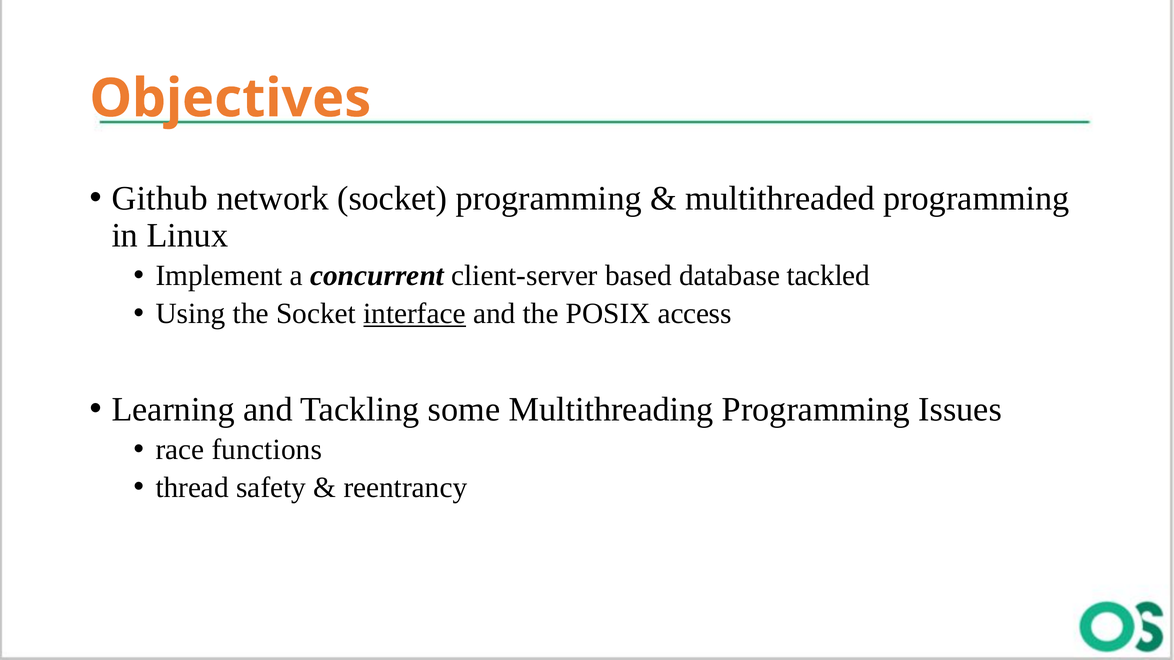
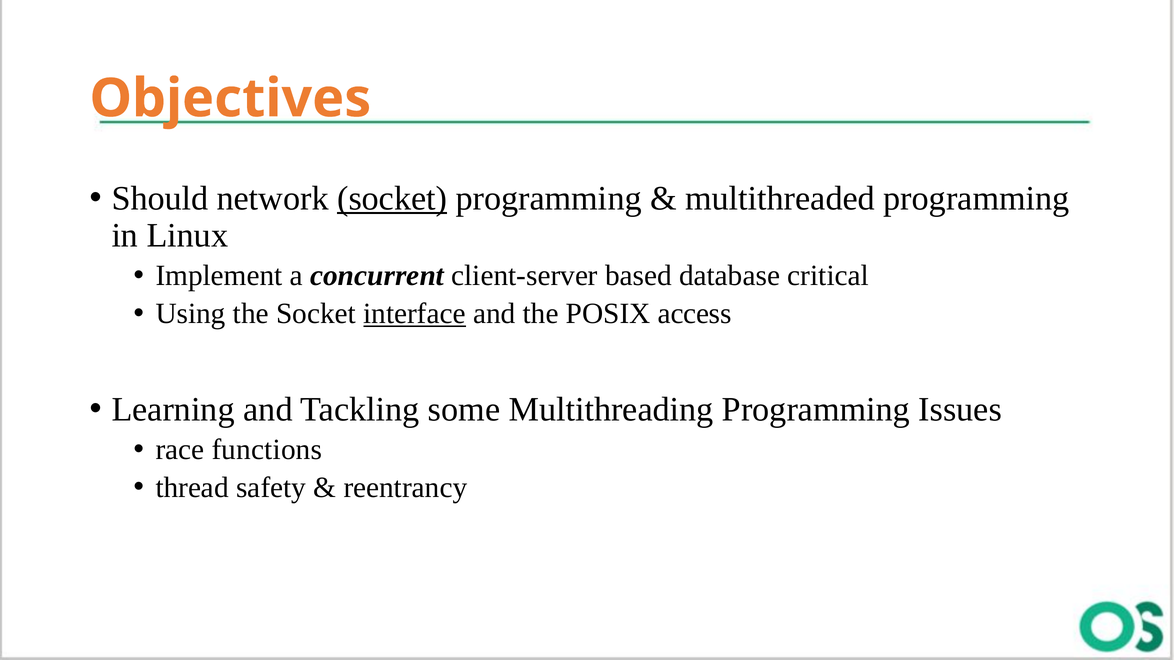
Github: Github -> Should
socket at (392, 198) underline: none -> present
tackled: tackled -> critical
